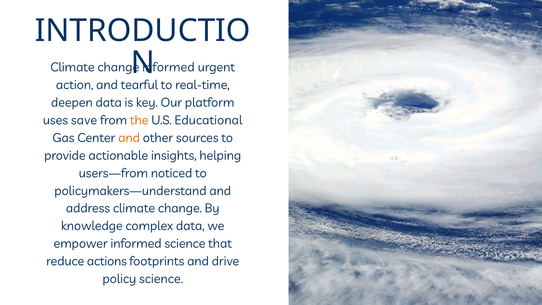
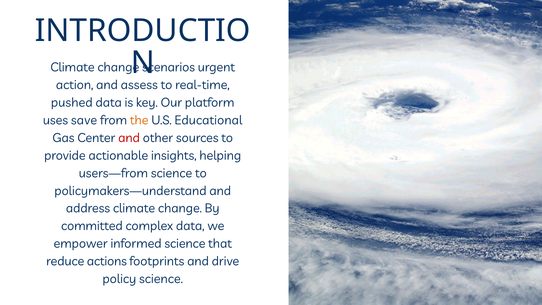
change informed: informed -> scenarios
tearful: tearful -> assess
deepen: deepen -> pushed
and at (129, 138) colour: orange -> red
users—from noticed: noticed -> science
knowledge: knowledge -> committed
